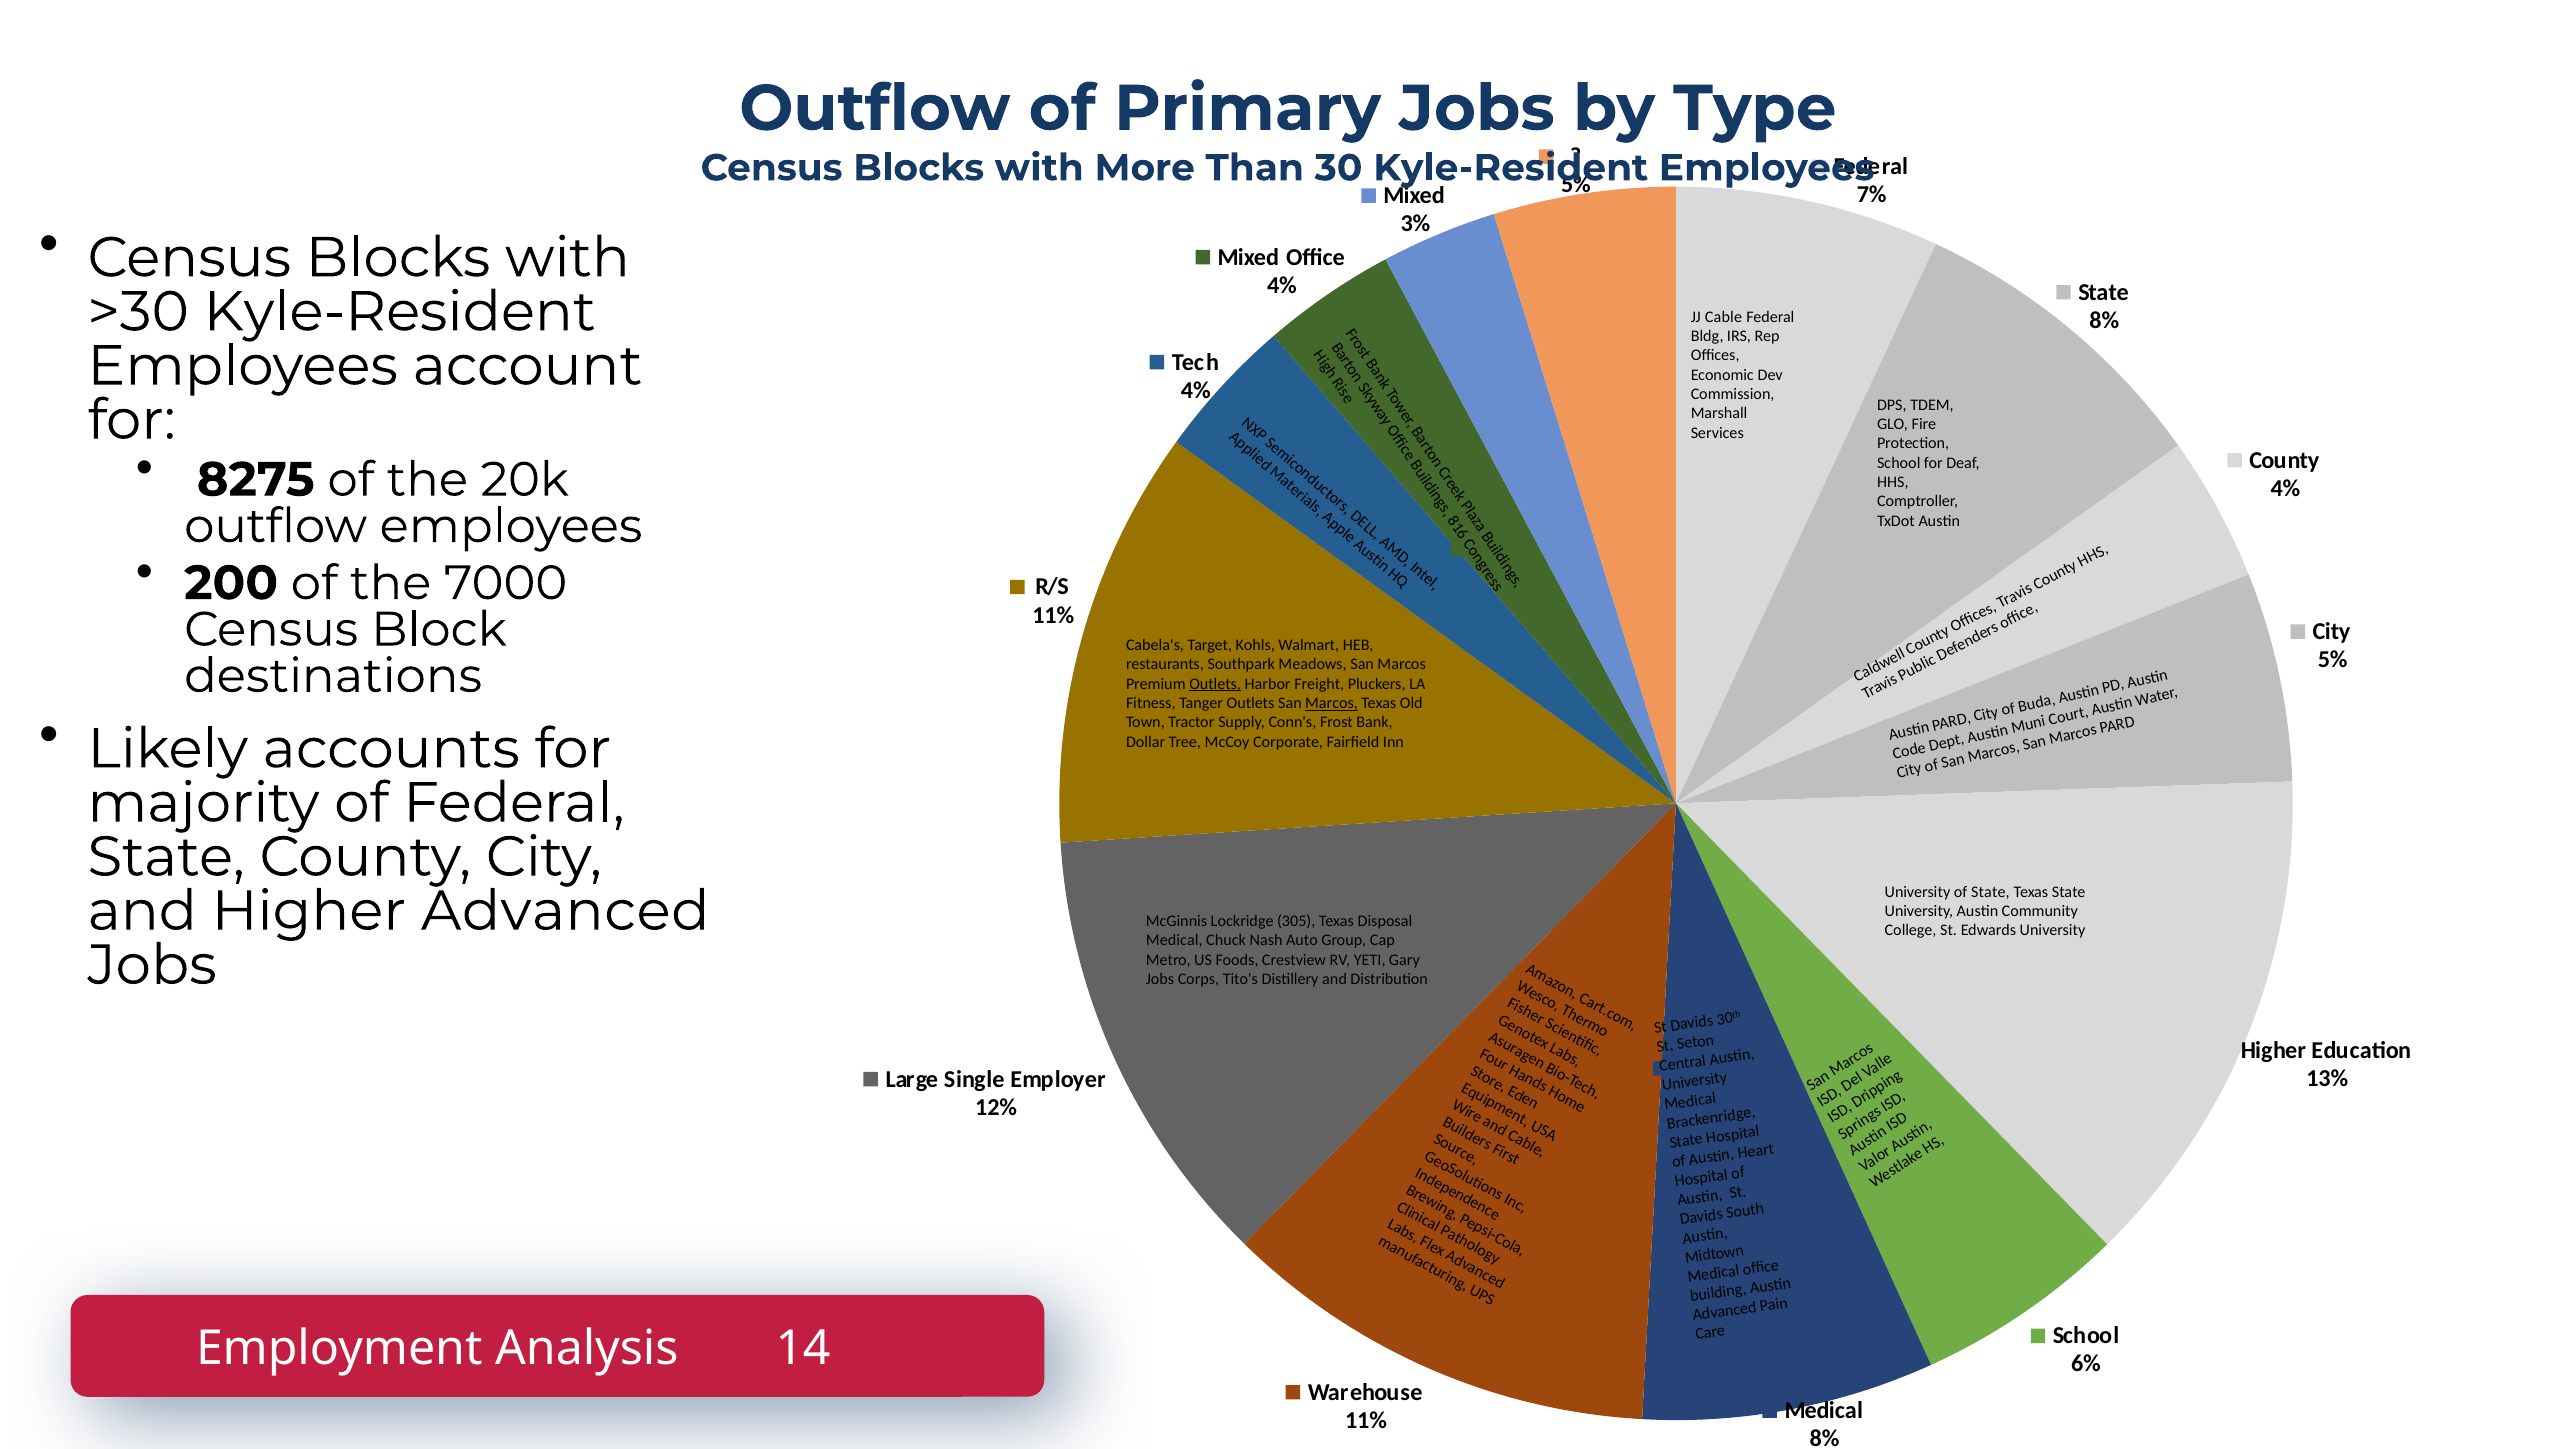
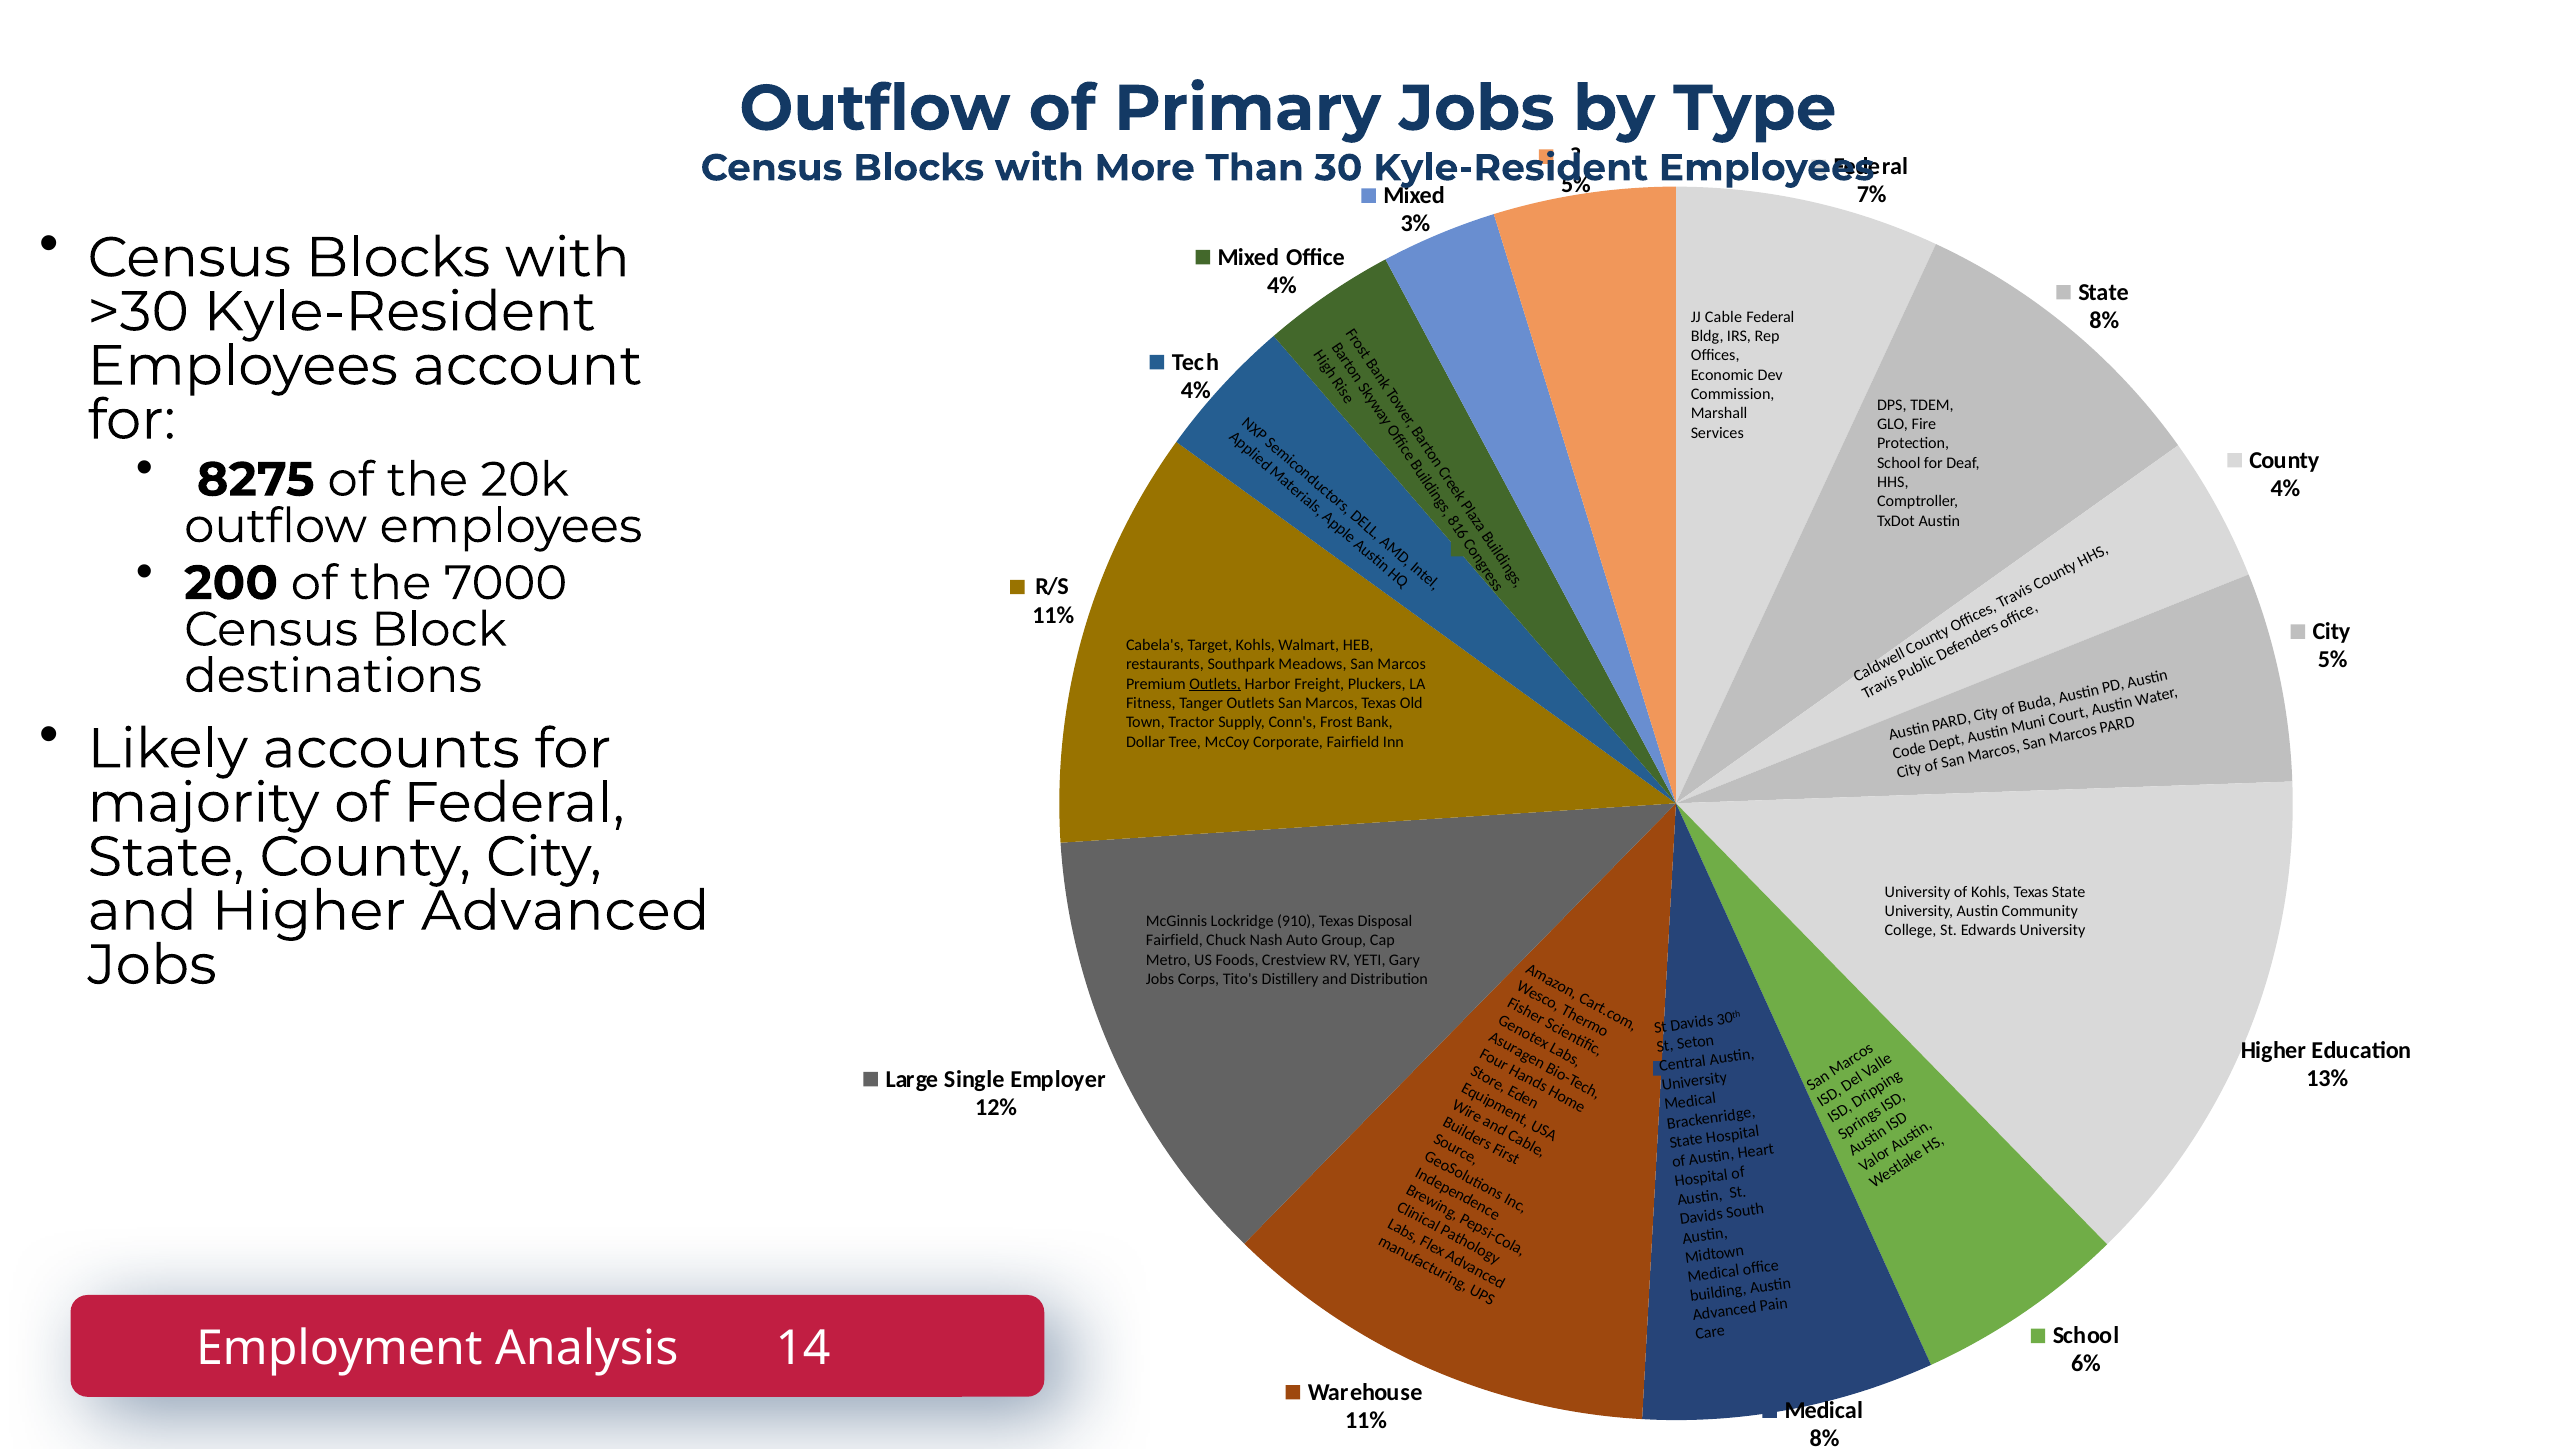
Marcos at (1332, 703) underline: present -> none
of State: State -> Kohls
305: 305 -> 910
Medical at (1174, 941): Medical -> Fairfield
